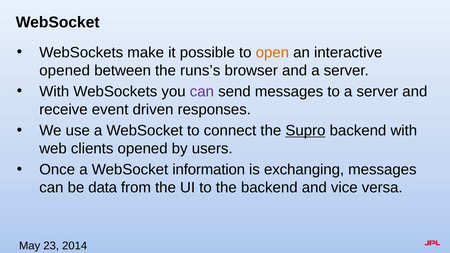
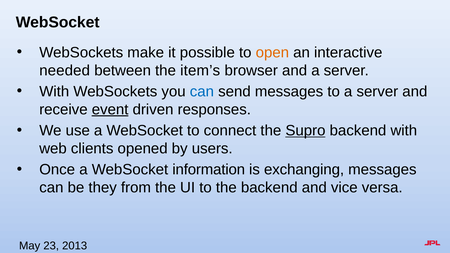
opened at (65, 70): opened -> needed
runs’s: runs’s -> item’s
can at (202, 92) colour: purple -> blue
event underline: none -> present
data: data -> they
2014: 2014 -> 2013
